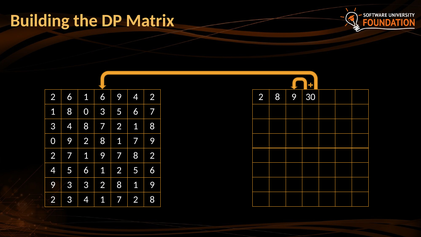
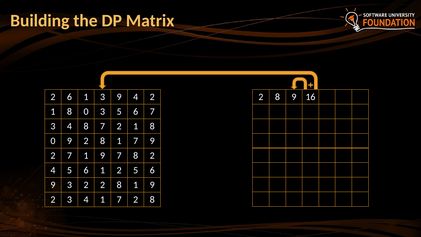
30: 30 -> 16
1 6: 6 -> 3
3 3: 3 -> 2
